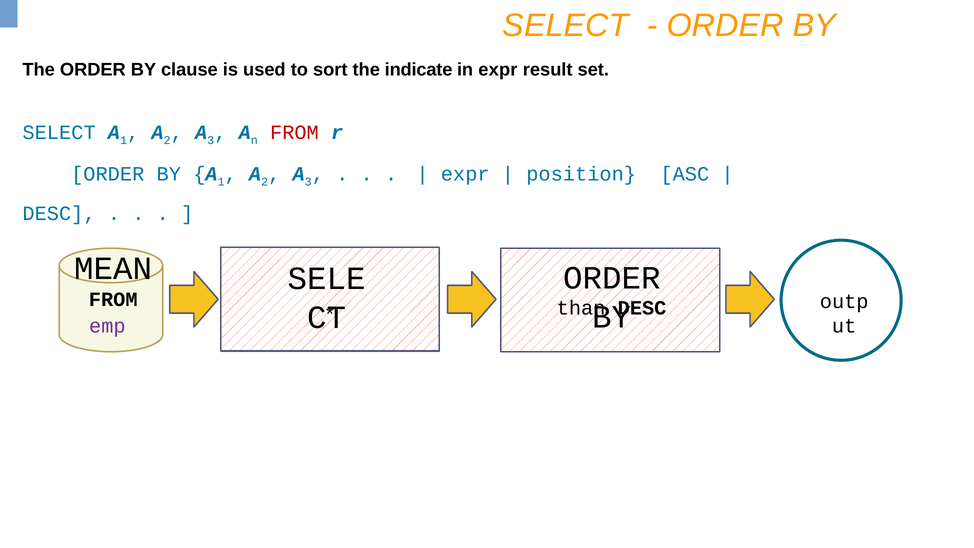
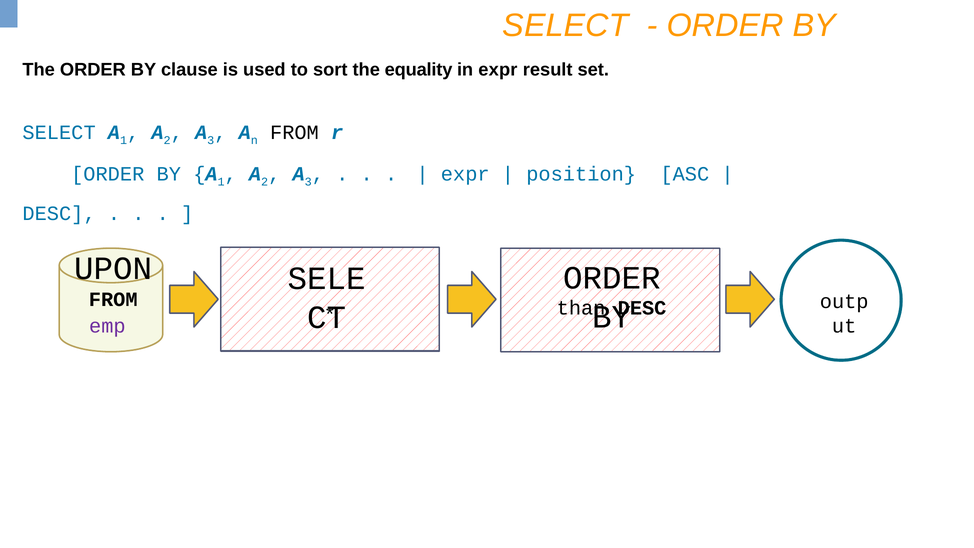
indicate: indicate -> equality
FROM at (294, 132) colour: red -> black
MEAN: MEAN -> UPON
